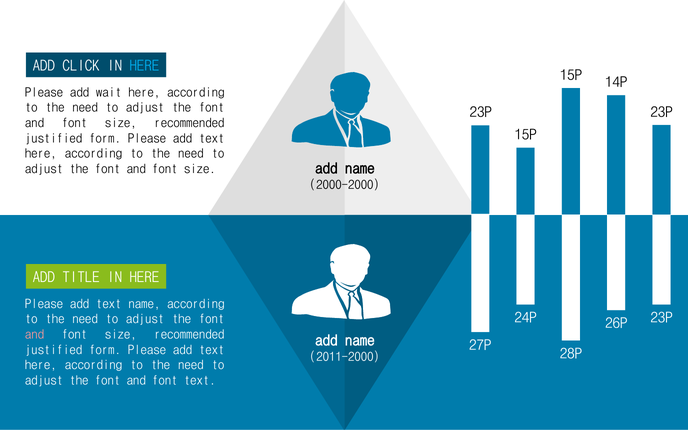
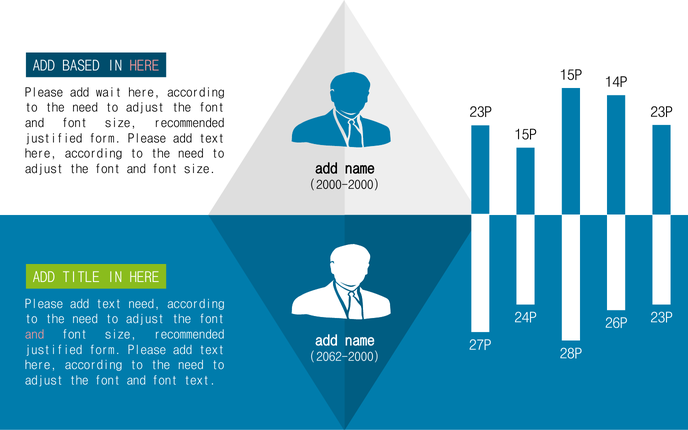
CLICK: CLICK -> BASED
HERE at (144, 66) colour: light blue -> pink
text name: name -> need
2011-2000: 2011-2000 -> 2062-2000
